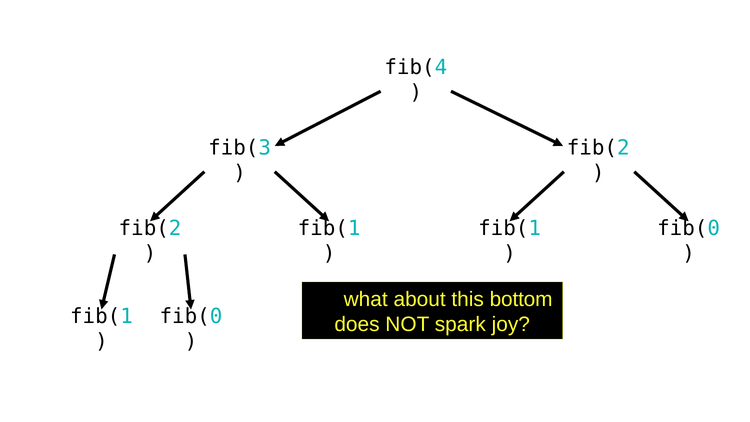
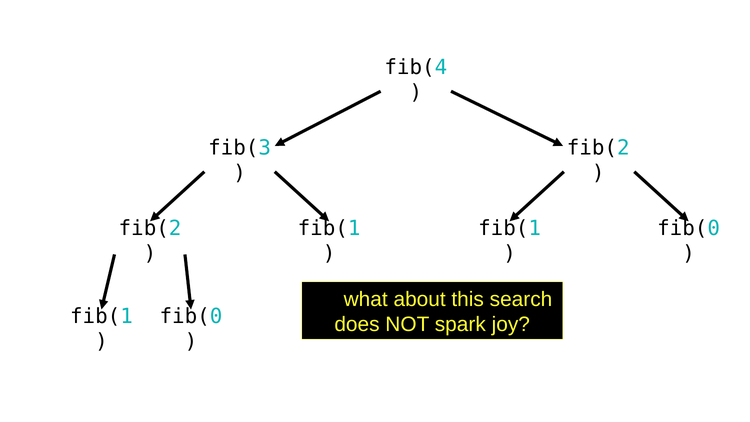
bottom: bottom -> search
